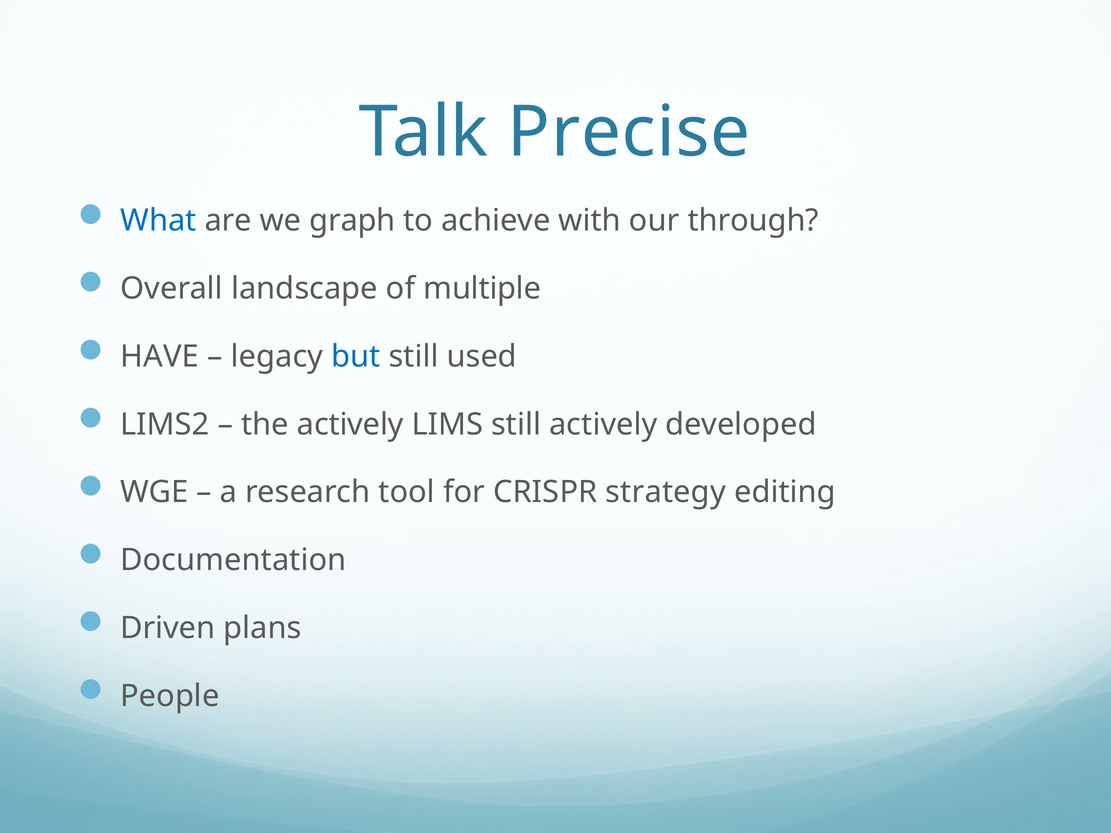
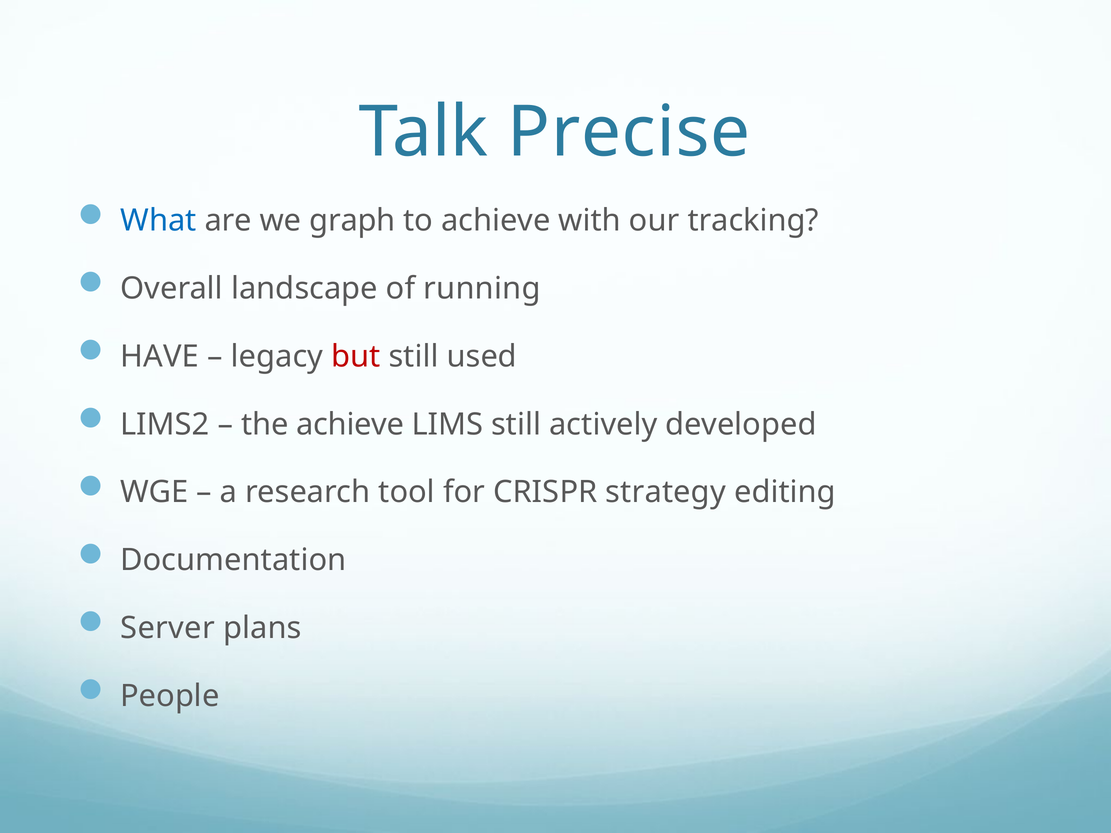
through: through -> tracking
multiple: multiple -> running
but colour: blue -> red
the actively: actively -> achieve
Driven: Driven -> Server
